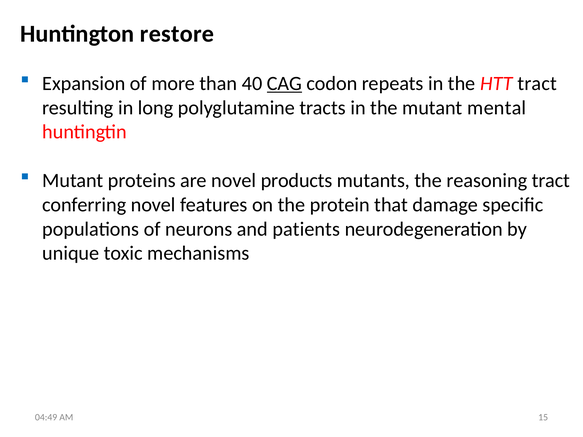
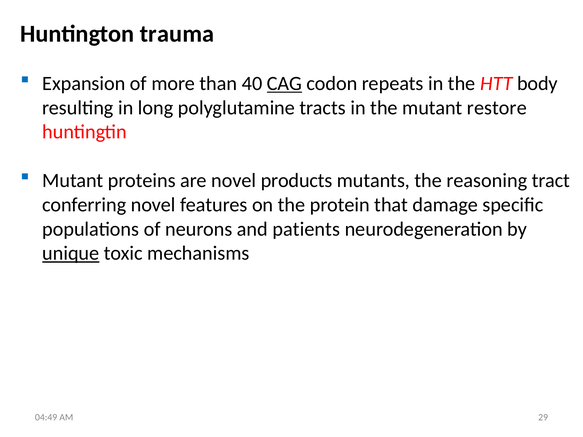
restore: restore -> trauma
HTT tract: tract -> body
mental: mental -> restore
unique underline: none -> present
15: 15 -> 29
